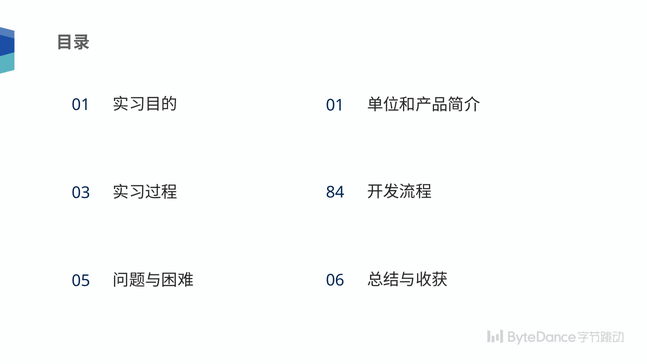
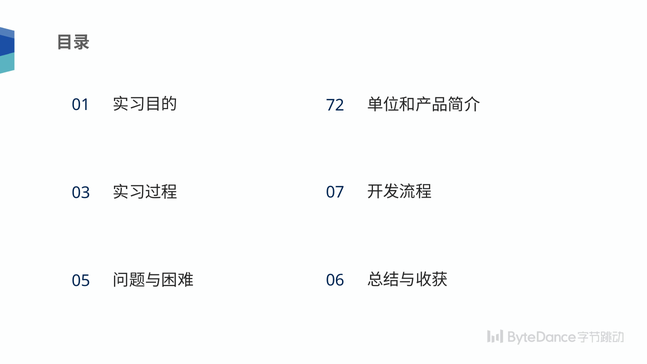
01 at (335, 106): 01 -> 72
84: 84 -> 07
